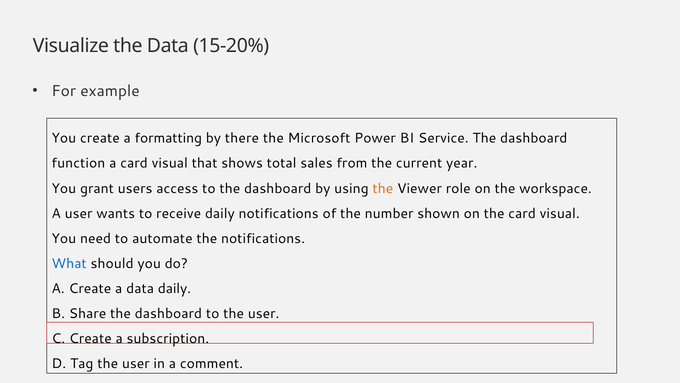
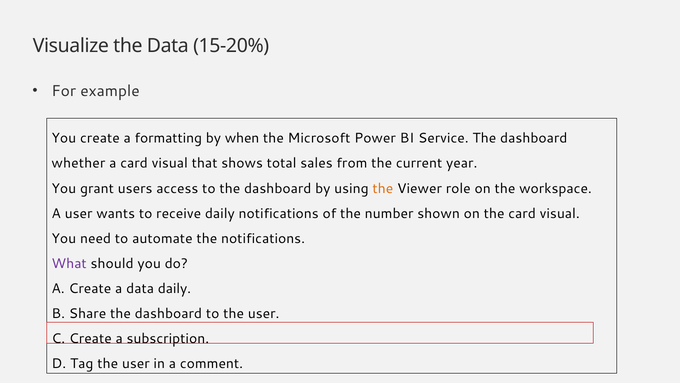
there: there -> when
function: function -> whether
What colour: blue -> purple
